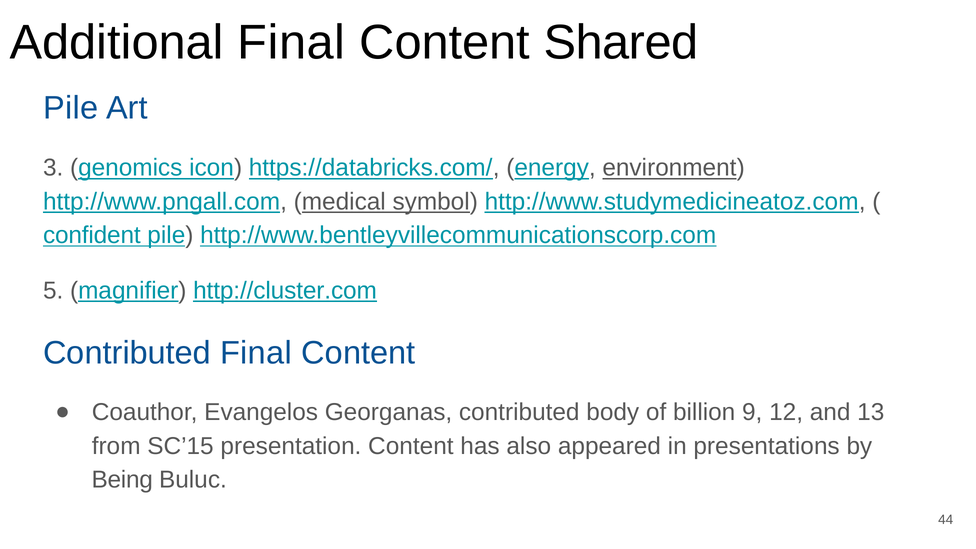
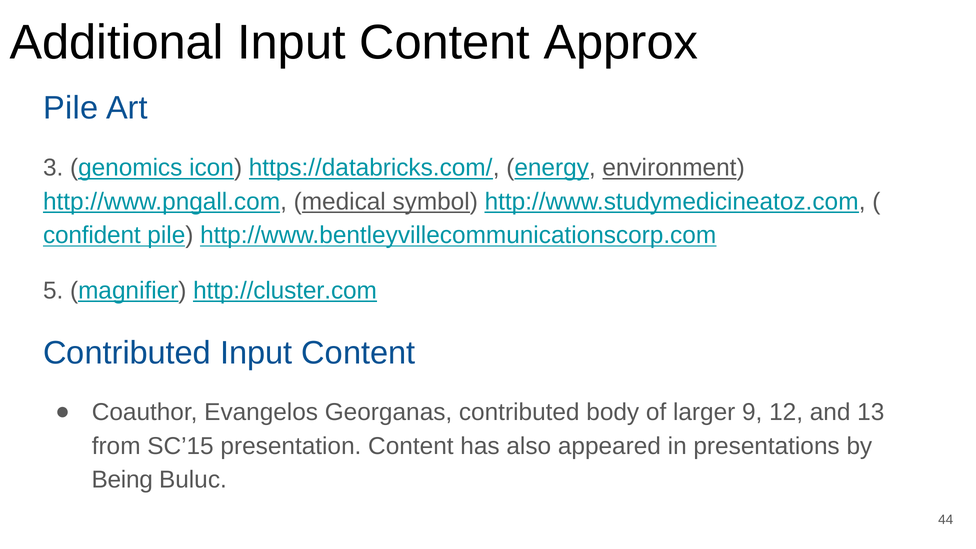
Additional Final: Final -> Input
Shared: Shared -> Approx
Contributed Final: Final -> Input
billion: billion -> larger
